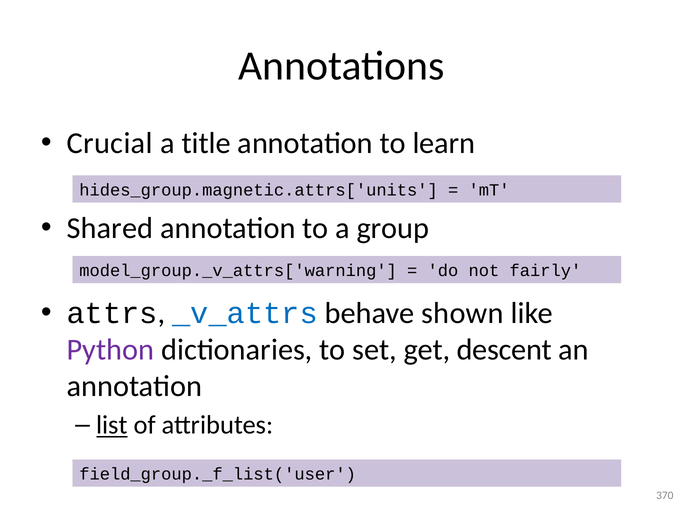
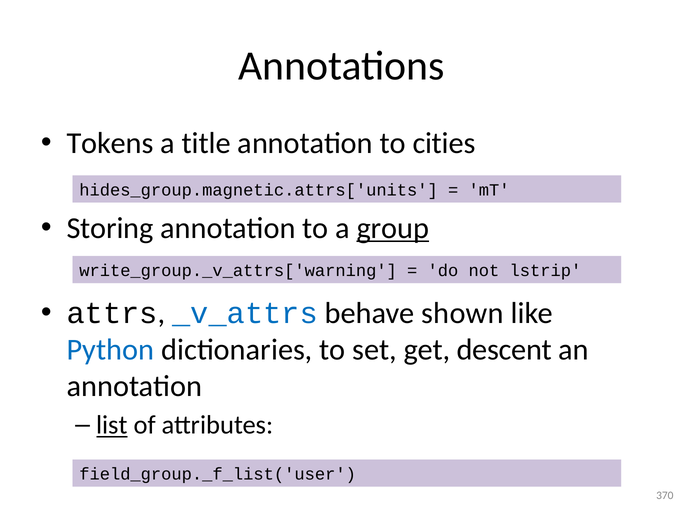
Crucial: Crucial -> Tokens
learn: learn -> cities
Shared: Shared -> Storing
group underline: none -> present
model_group._v_attrs['warning: model_group._v_attrs['warning -> write_group._v_attrs['warning
fairly: fairly -> lstrip
Python colour: purple -> blue
